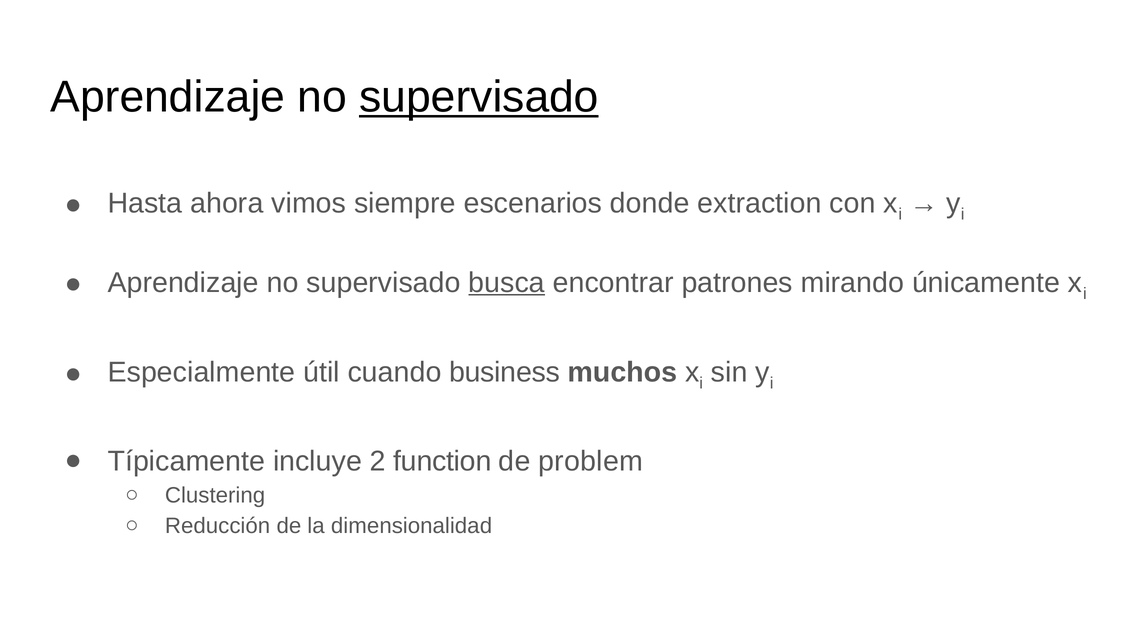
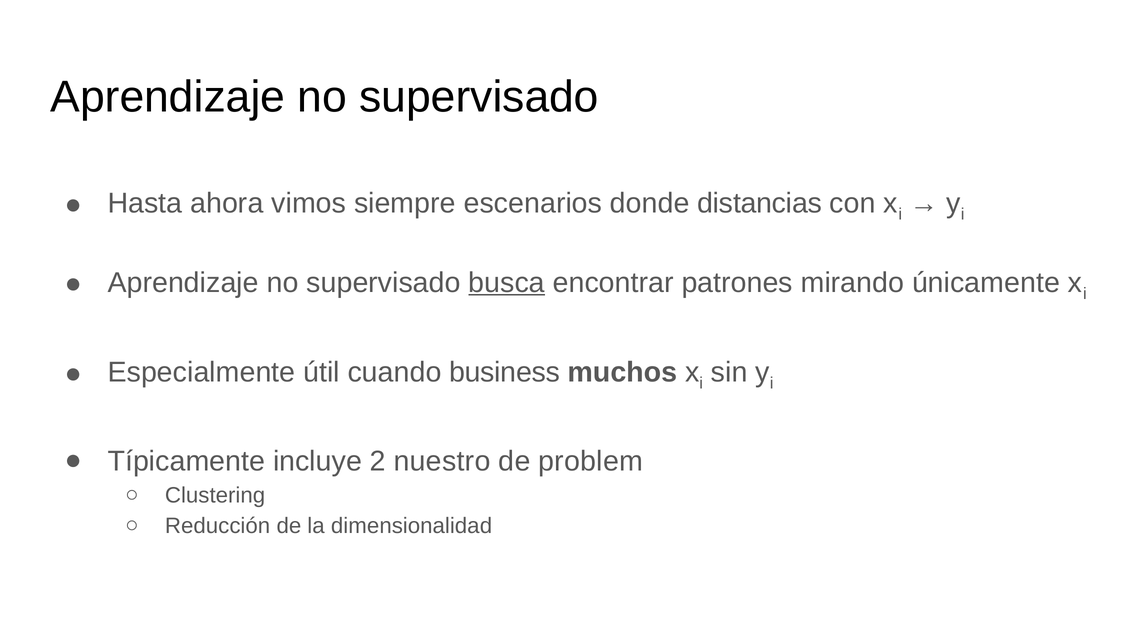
supervisado at (479, 97) underline: present -> none
extraction: extraction -> distancias
function: function -> nuestro
